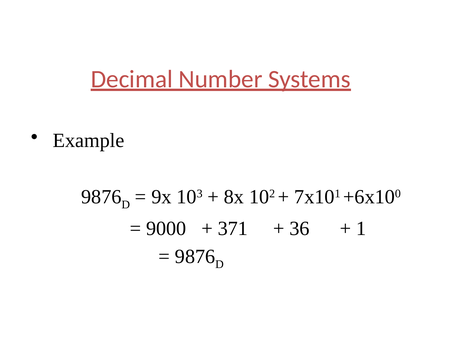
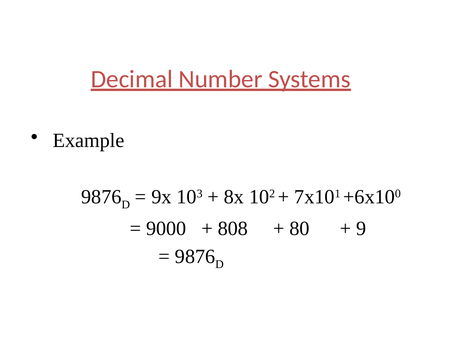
371: 371 -> 808
36: 36 -> 80
1: 1 -> 9
